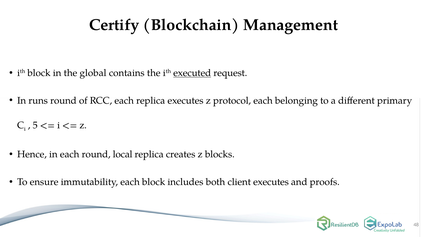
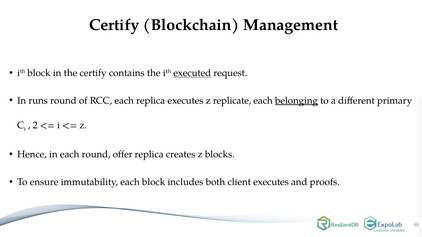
the global: global -> certify
protocol: protocol -> replicate
belonging underline: none -> present
5: 5 -> 2
local: local -> offer
